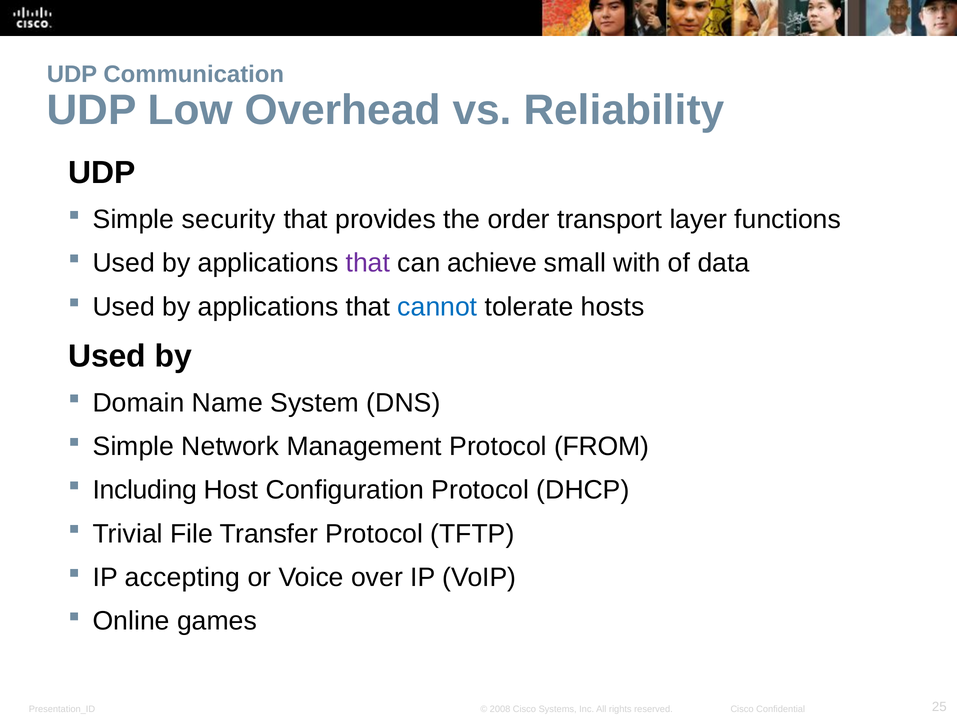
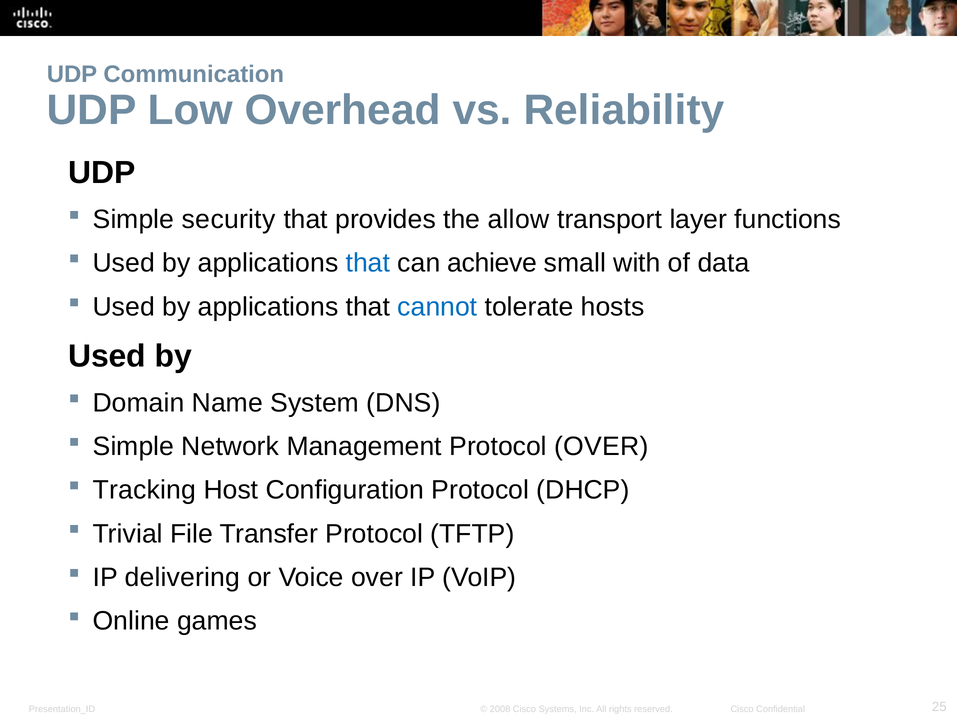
order: order -> allow
that at (368, 263) colour: purple -> blue
Protocol FROM: FROM -> OVER
Including: Including -> Tracking
accepting: accepting -> delivering
